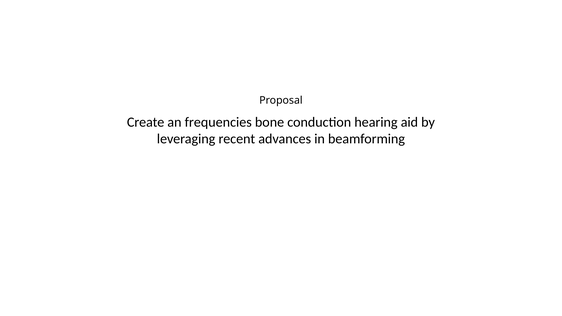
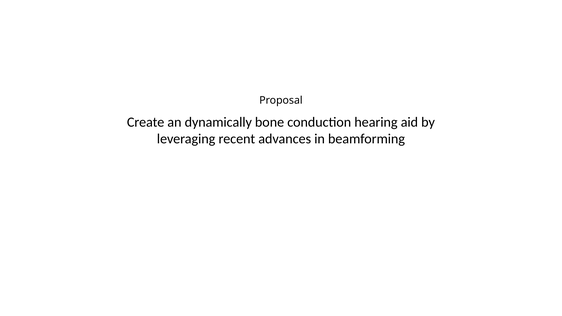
frequencies: frequencies -> dynamically
